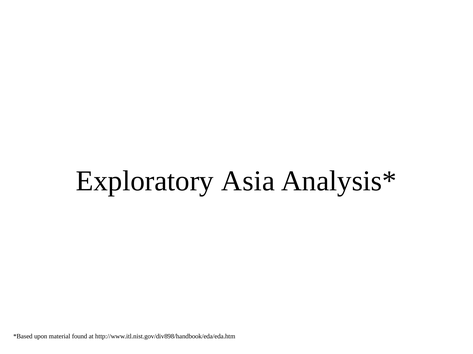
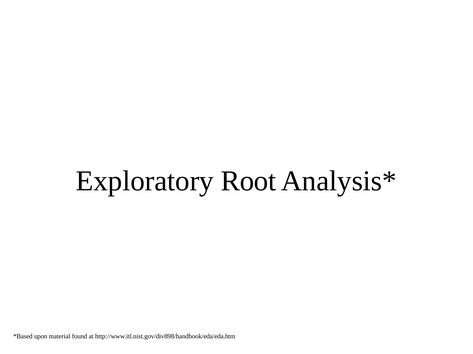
Asia: Asia -> Root
